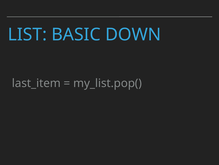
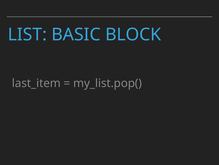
DOWN: DOWN -> BLOCK
